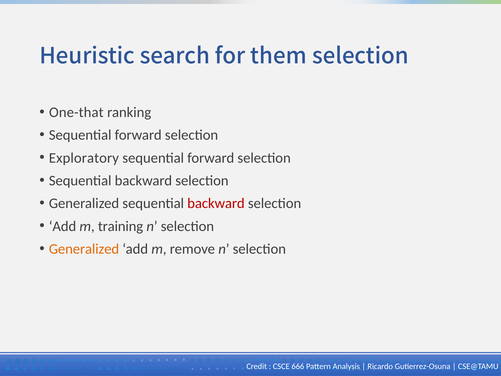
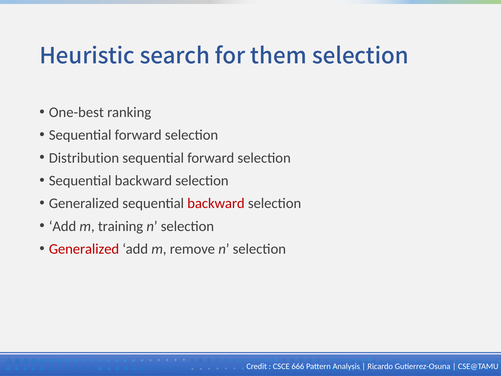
One-that: One-that -> One-best
Exploratory: Exploratory -> Distribution
Generalized at (84, 249) colour: orange -> red
